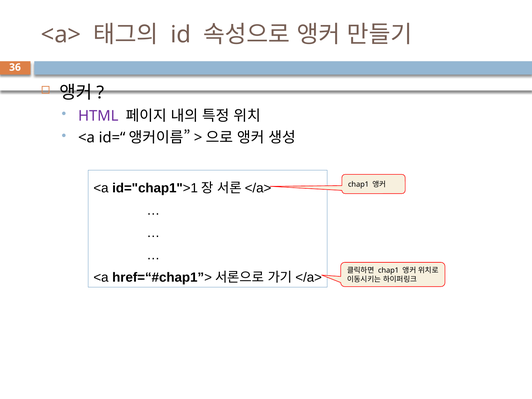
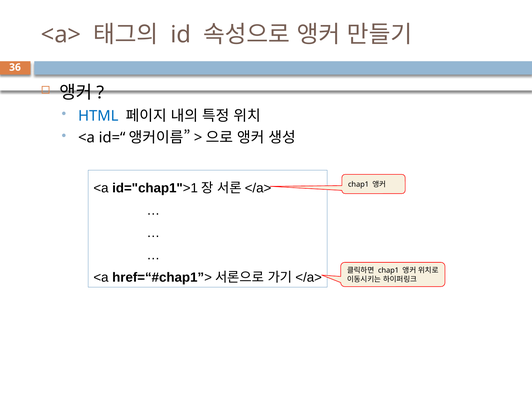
HTML colour: purple -> blue
